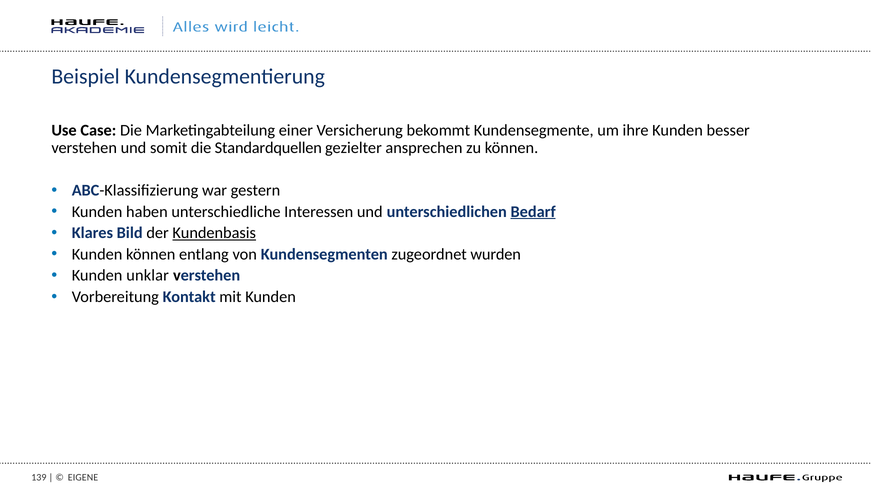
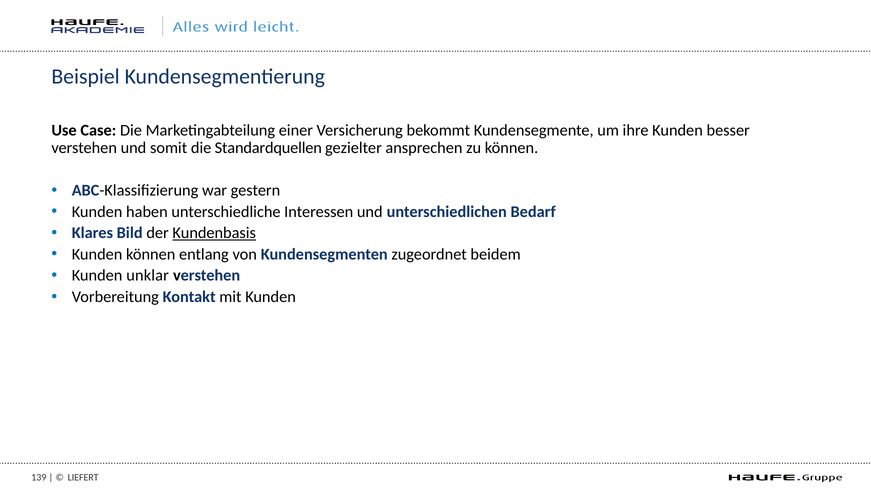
Bedarf underline: present -> none
wurden: wurden -> beidem
EIGENE: EIGENE -> LIEFERT
